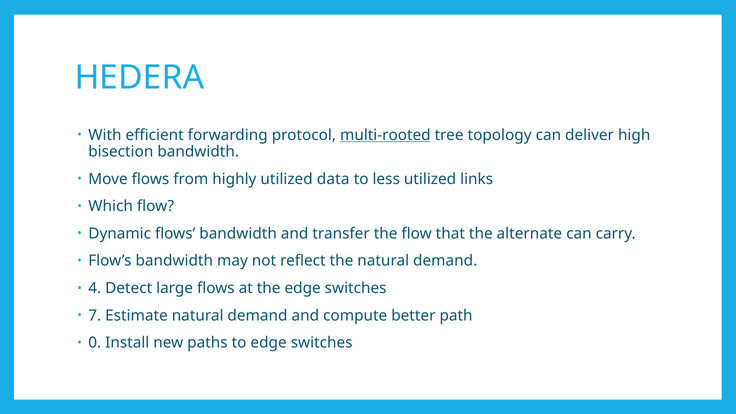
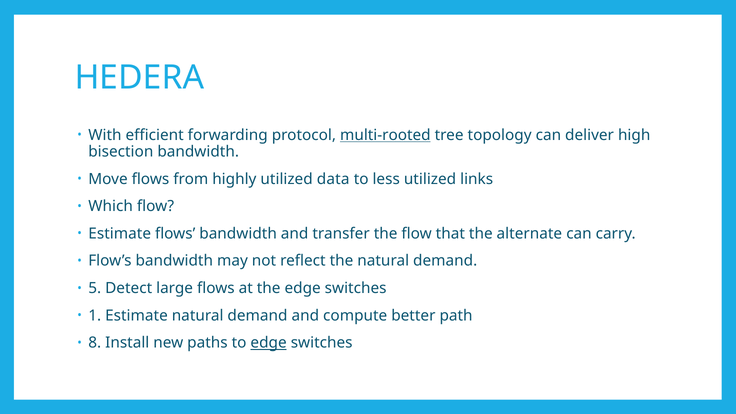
Dynamic at (120, 234): Dynamic -> Estimate
4: 4 -> 5
7: 7 -> 1
0: 0 -> 8
edge at (269, 343) underline: none -> present
